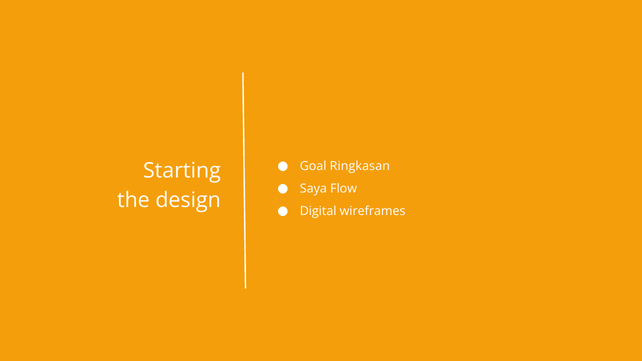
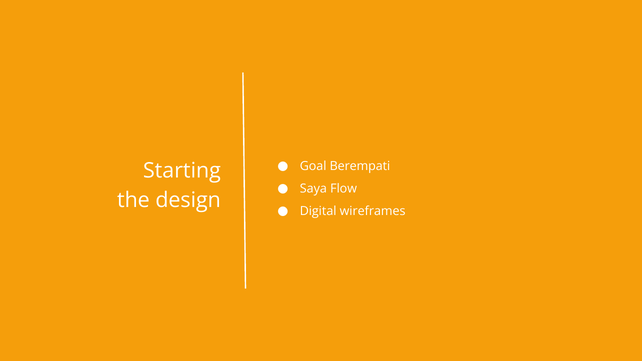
Ringkasan: Ringkasan -> Berempati
